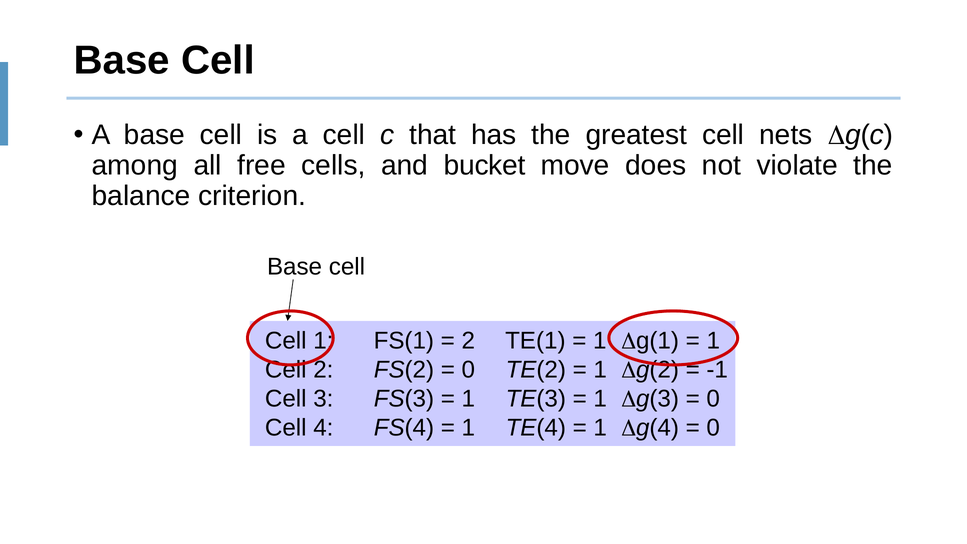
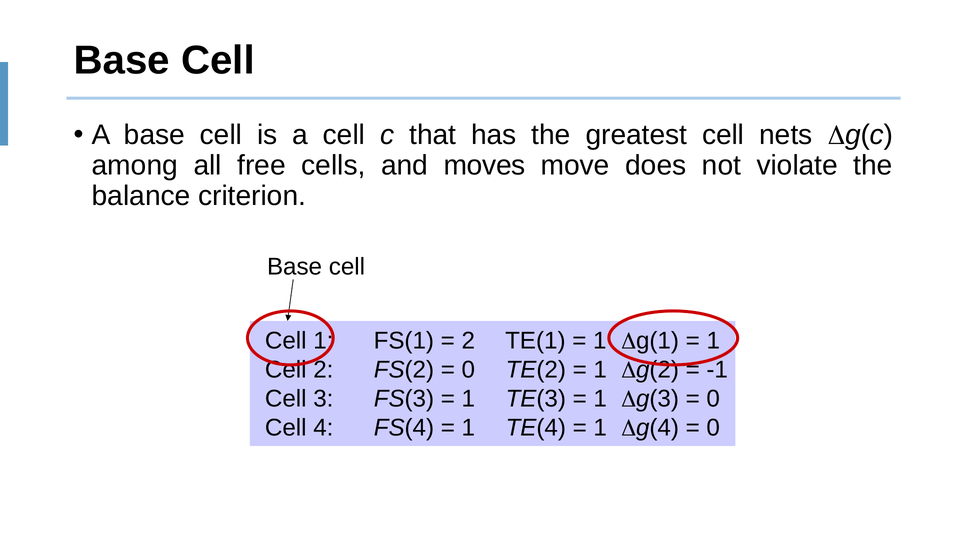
bucket: bucket -> moves
